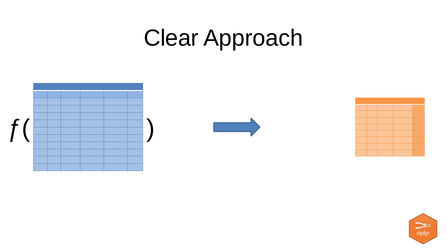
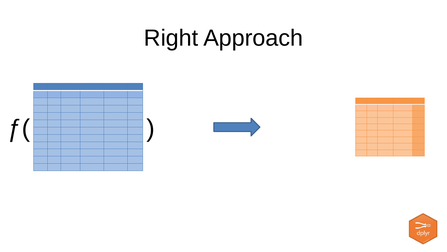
Clear: Clear -> Right
